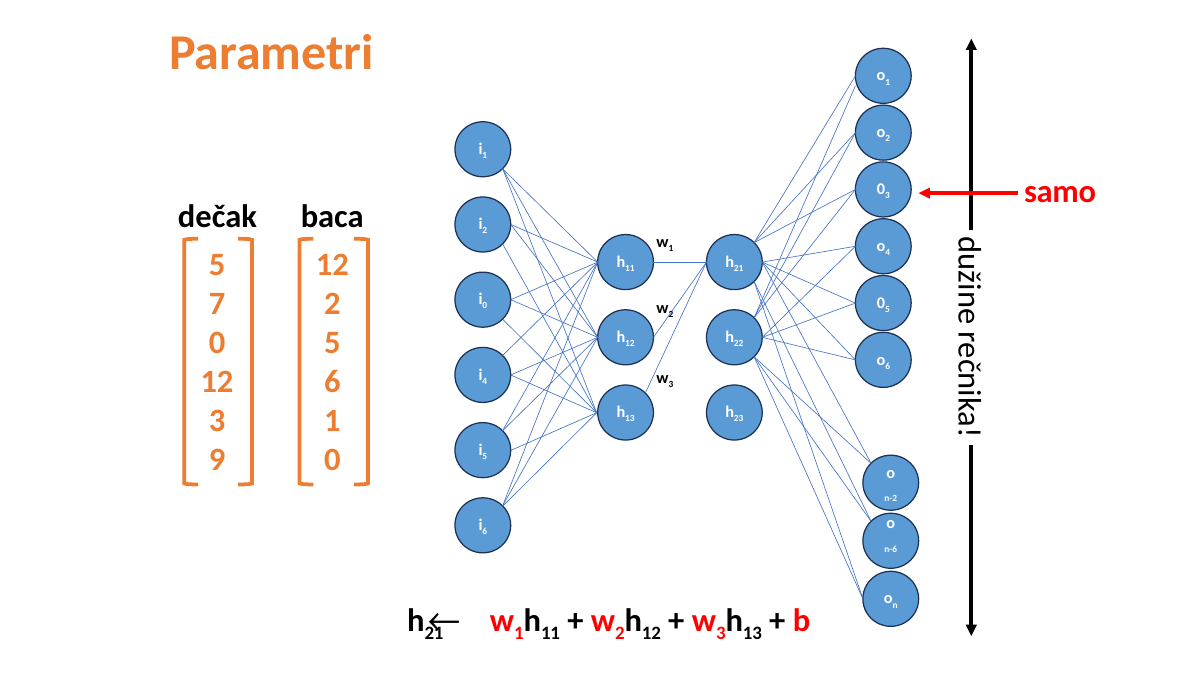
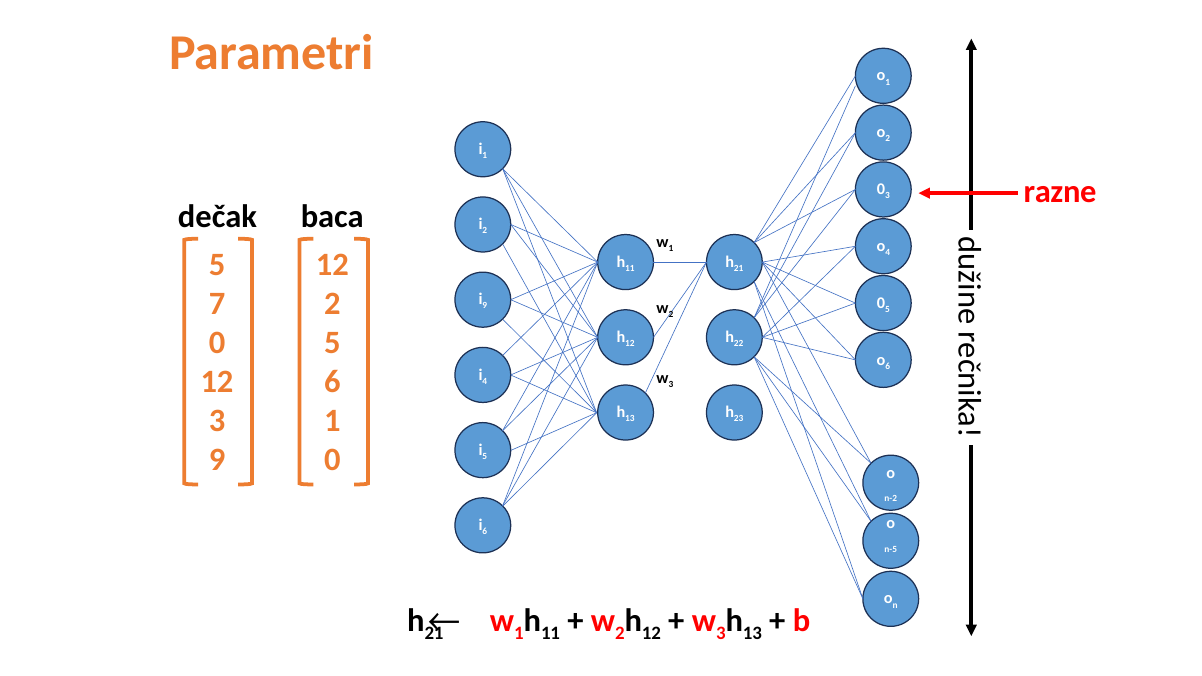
samo: samo -> razne
0 at (485, 306): 0 -> 9
n-6: n-6 -> n-5
